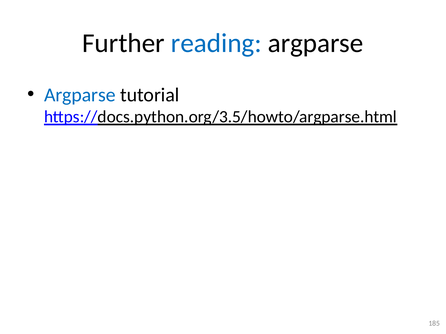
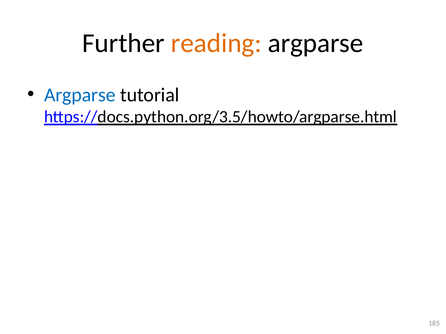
reading colour: blue -> orange
